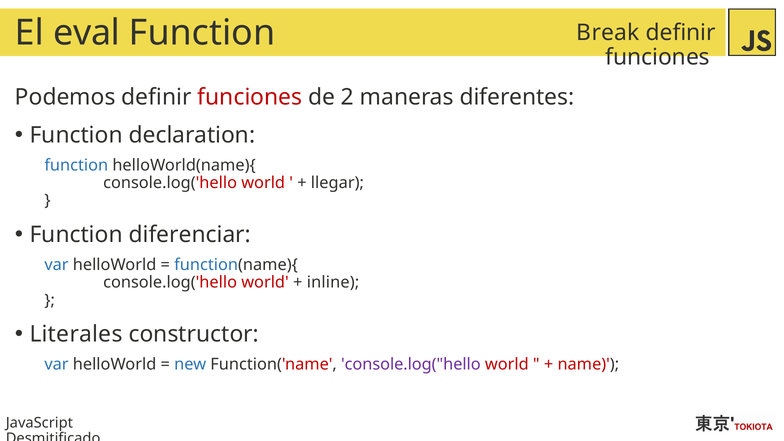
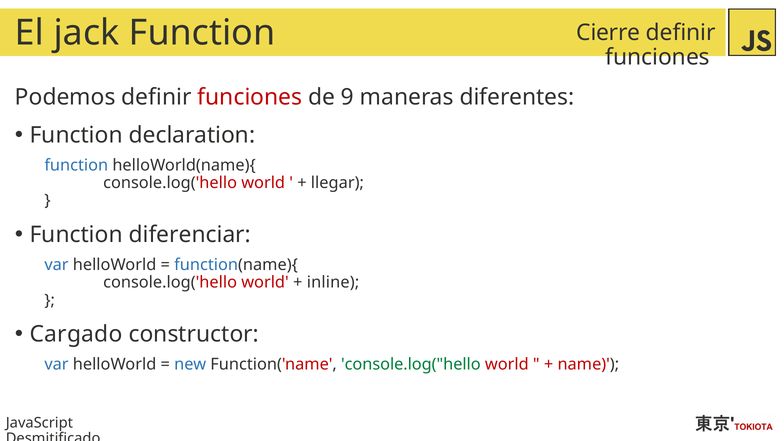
eval: eval -> jack
Break: Break -> Cierre
2: 2 -> 9
Literales: Literales -> Cargado
console.log("hello colour: purple -> green
